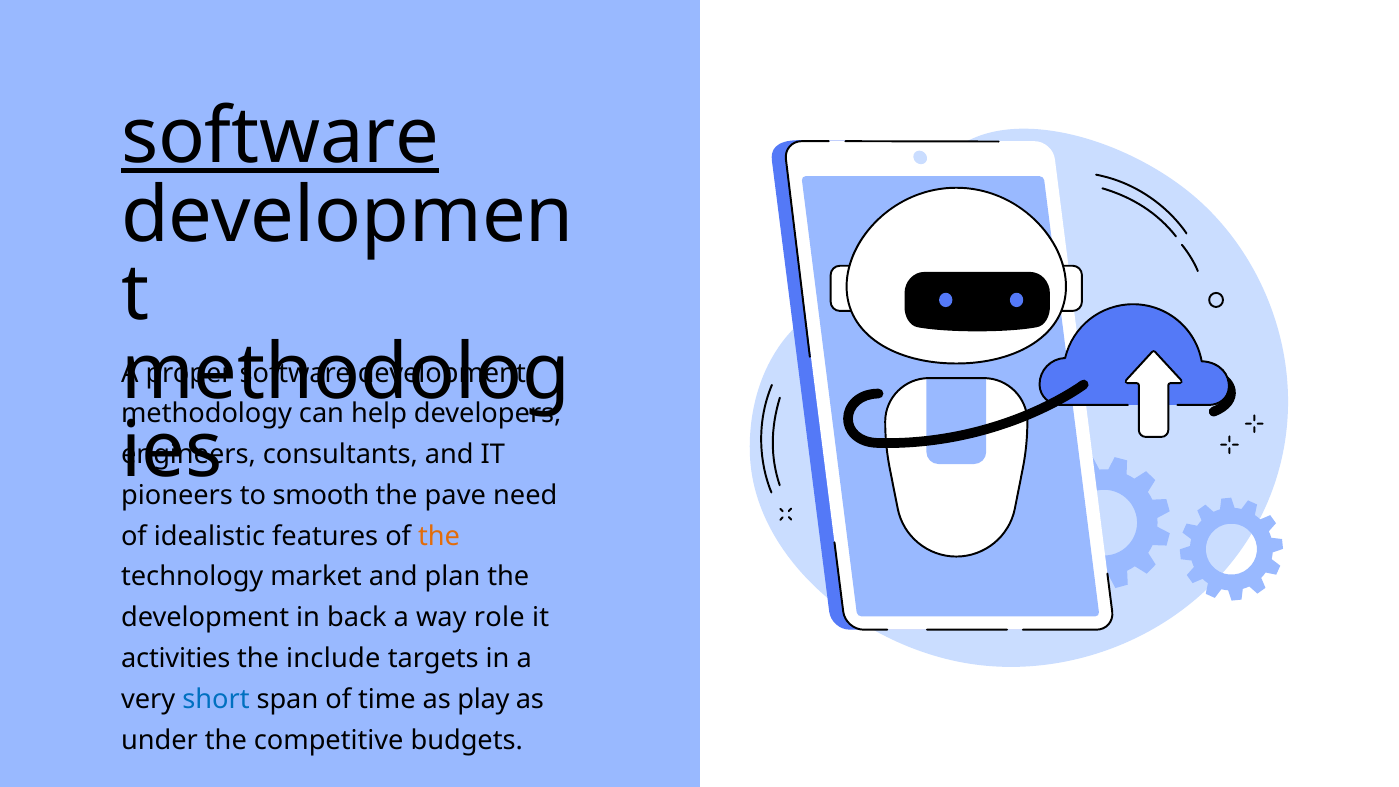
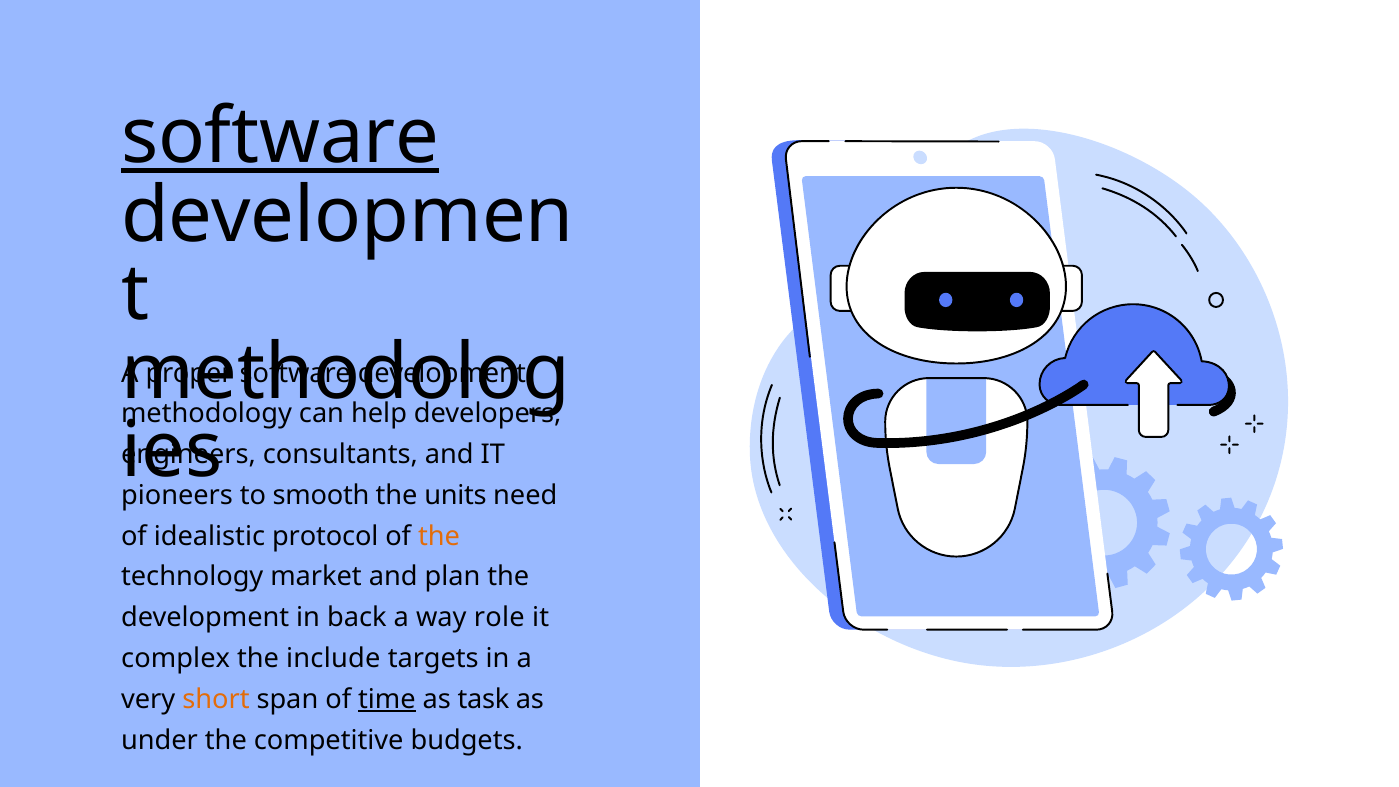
pave: pave -> units
features: features -> protocol
activities: activities -> complex
short colour: blue -> orange
time underline: none -> present
play: play -> task
